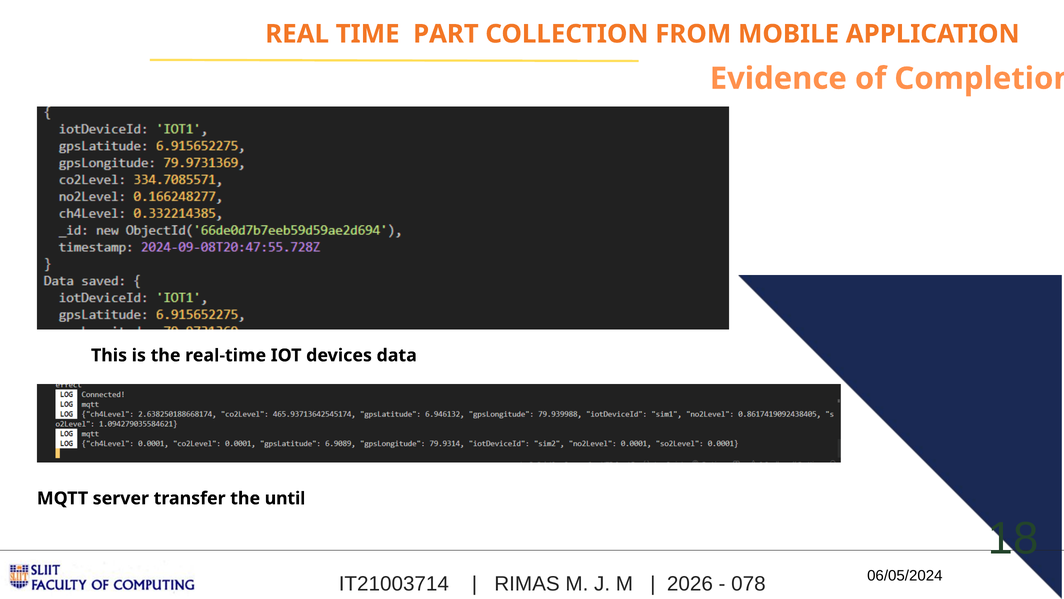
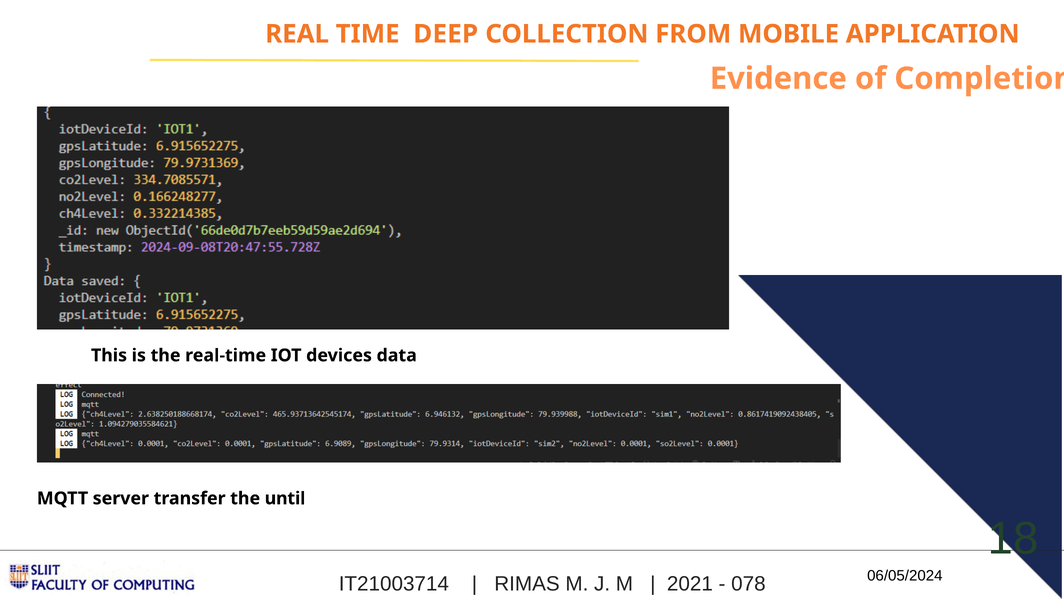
PART: PART -> DEEP
2026: 2026 -> 2021
